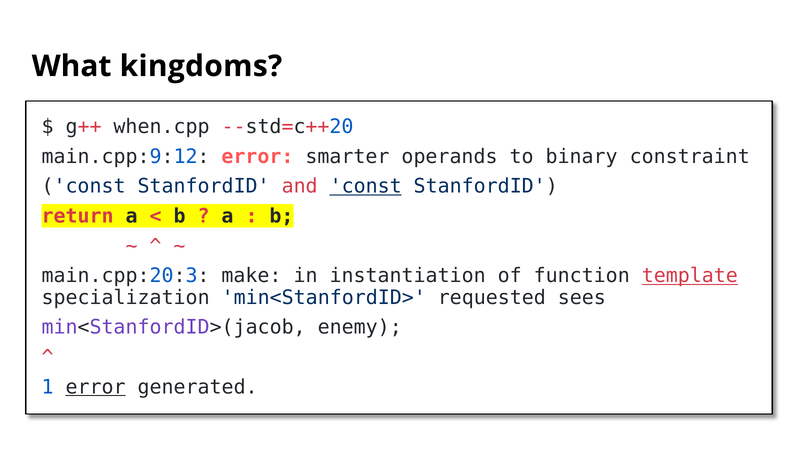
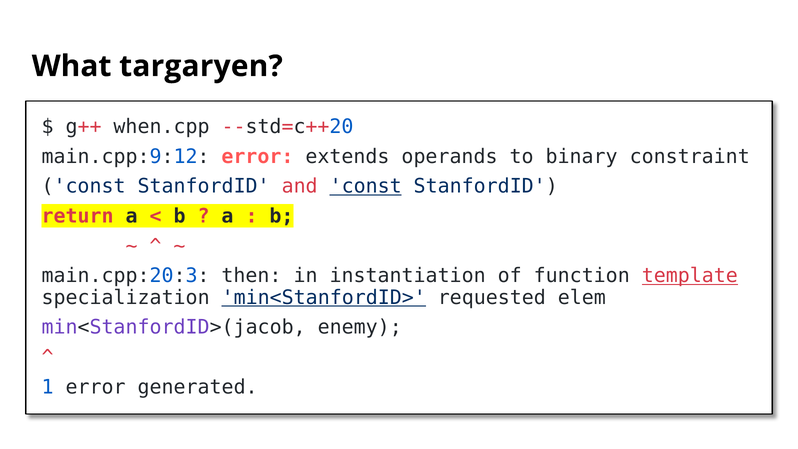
kingdoms: kingdoms -> targaryen
smarter: smarter -> extends
make: make -> then
min<StanfordID> underline: none -> present
sees: sees -> elem
error at (96, 387) underline: present -> none
